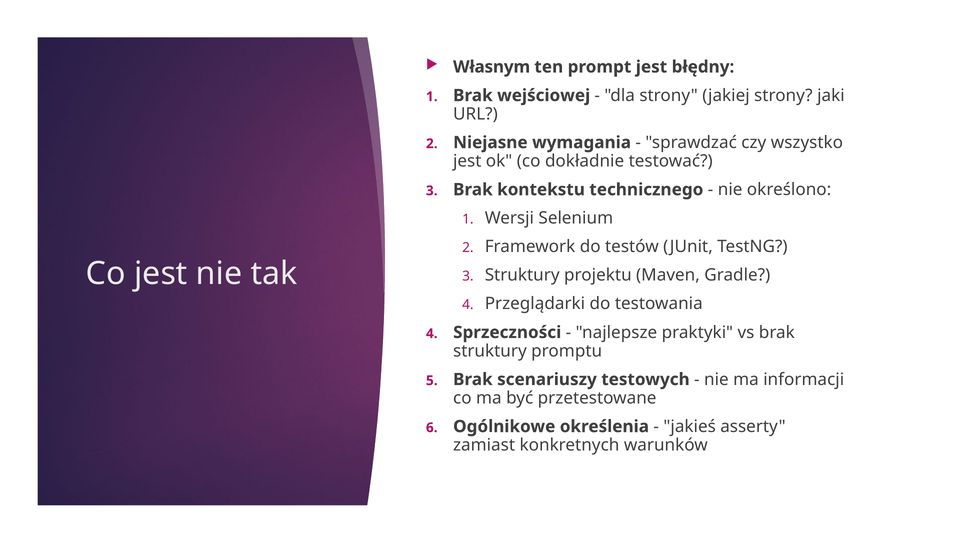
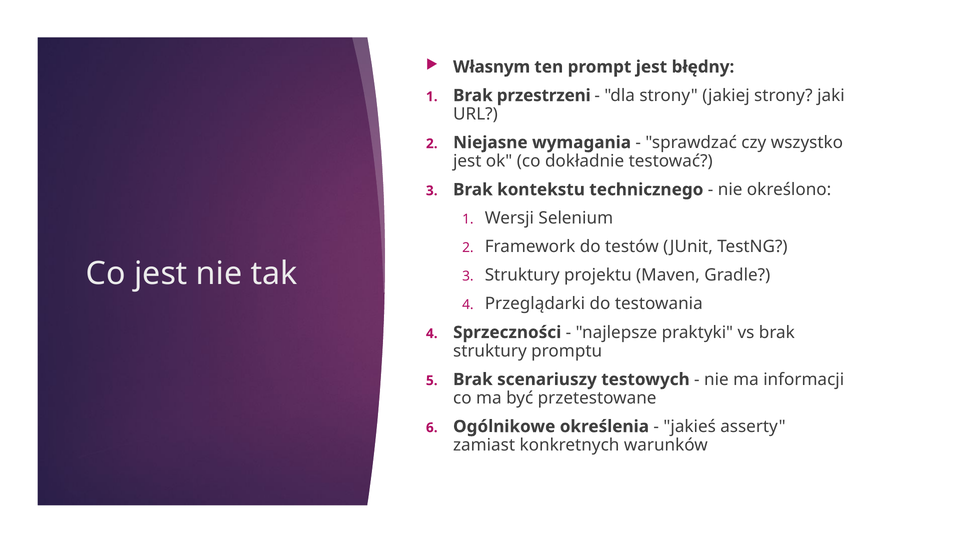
wejściowej: wejściowej -> przestrzeni
